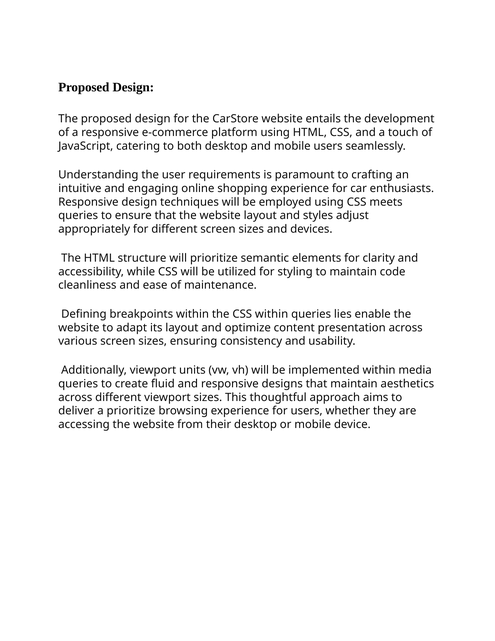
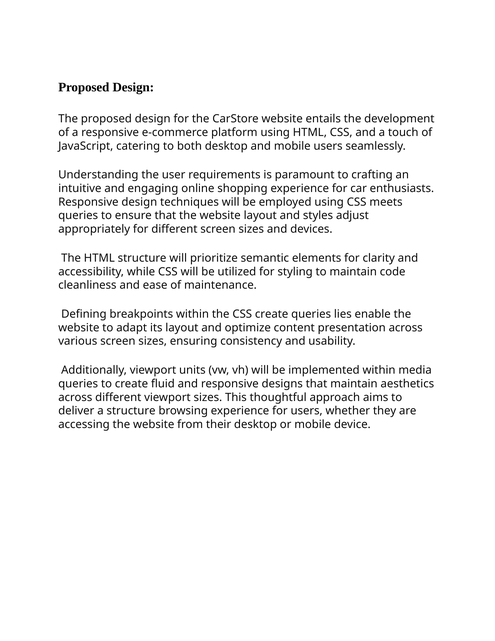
CSS within: within -> create
a prioritize: prioritize -> structure
